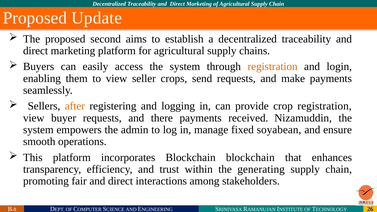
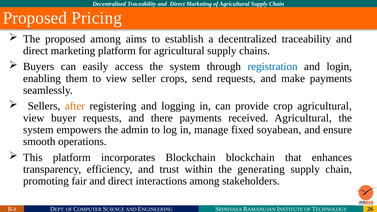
Update: Update -> Pricing
proposed second: second -> among
registration at (273, 67) colour: orange -> blue
crop registration: registration -> agricultural
received Nizamuddin: Nizamuddin -> Agricultural
